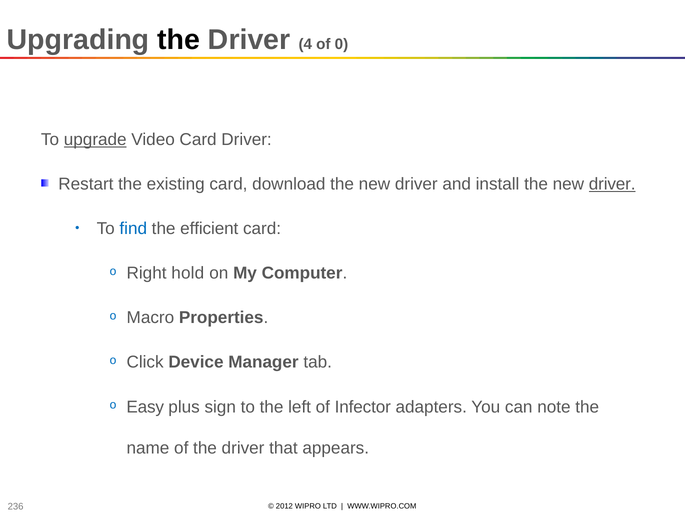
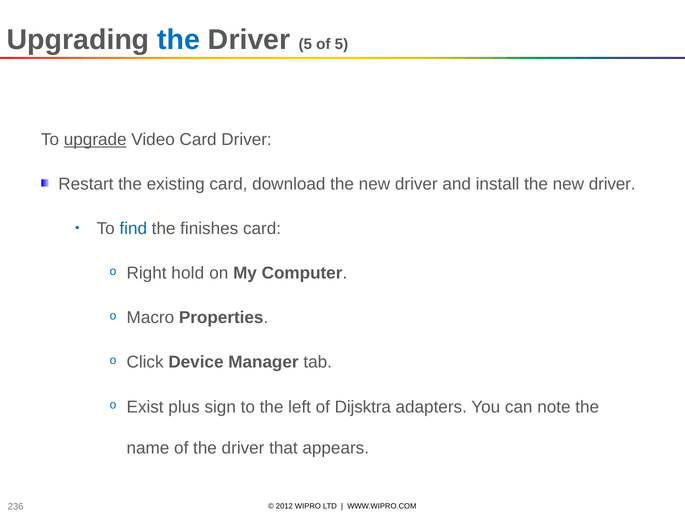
the at (179, 40) colour: black -> blue
Driver 4: 4 -> 5
of 0: 0 -> 5
driver at (612, 184) underline: present -> none
efficient: efficient -> finishes
Easy: Easy -> Exist
Infector: Infector -> Dijsktra
